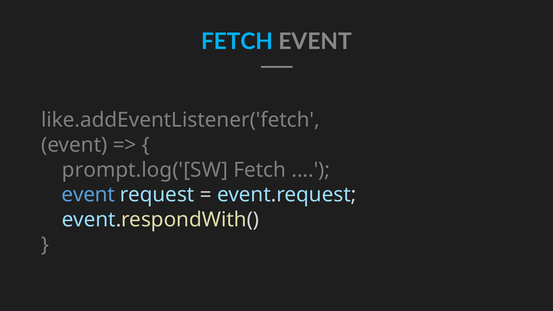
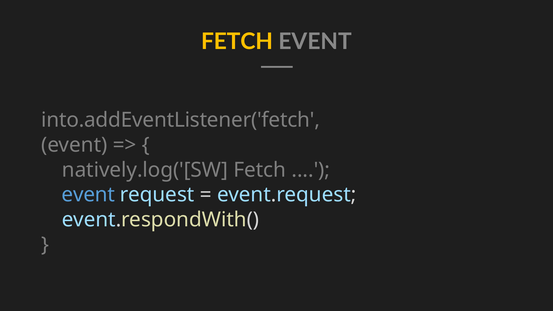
FETCH at (237, 42) colour: light blue -> yellow
like.addEventListener('fetch: like.addEventListener('fetch -> into.addEventListener('fetch
prompt.log('[SW: prompt.log('[SW -> natively.log('[SW
